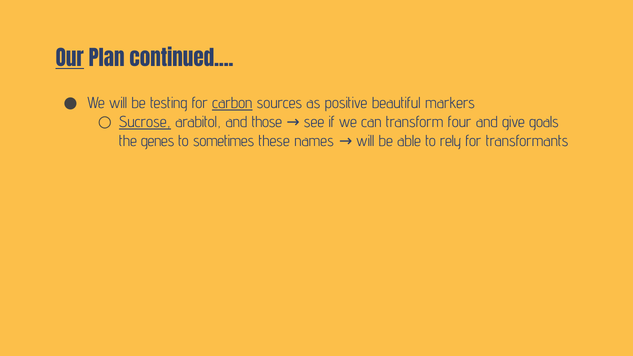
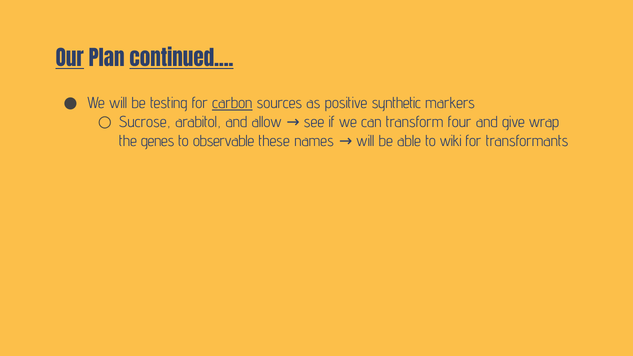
continued underline: none -> present
beautiful: beautiful -> synthetic
Sucrose underline: present -> none
those: those -> allow
goals: goals -> wrap
sometimes: sometimes -> observable
rely: rely -> wiki
